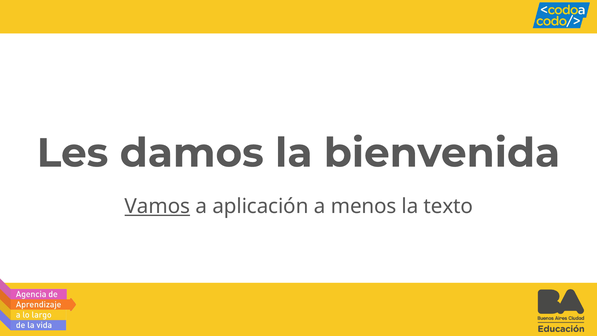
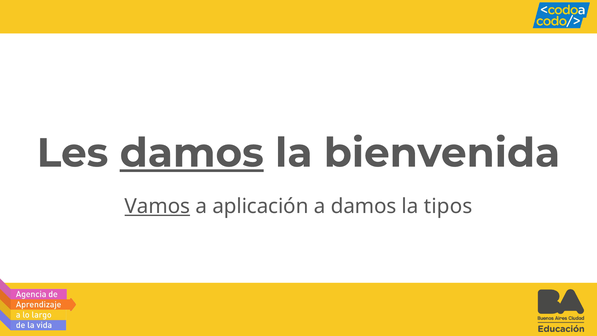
damos at (192, 153) underline: none -> present
a menos: menos -> damos
texto: texto -> tipos
